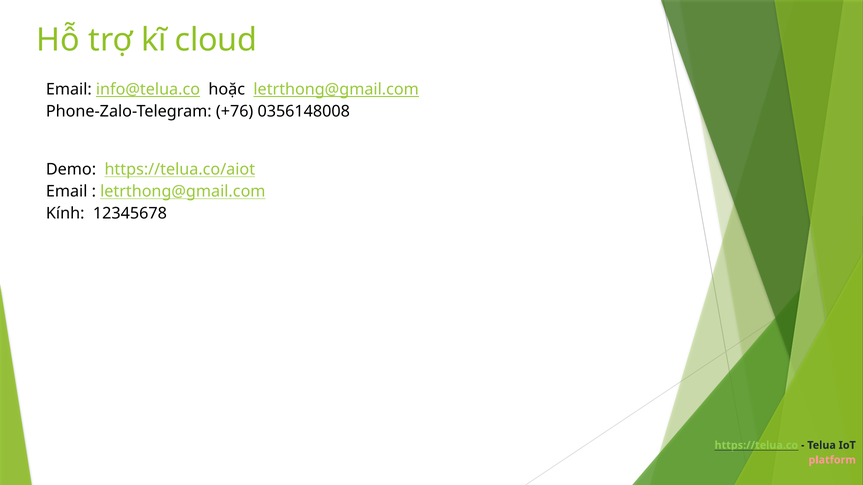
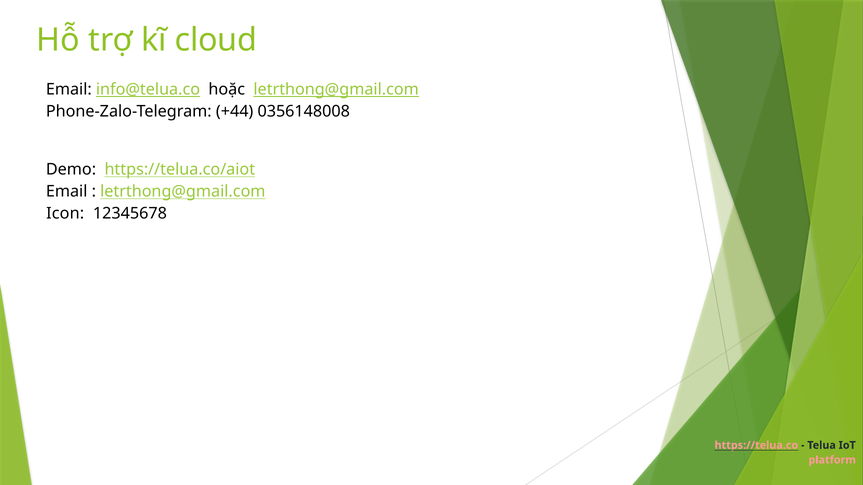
+76: +76 -> +44
Kính: Kính -> Icon
https://telua.co colour: light green -> pink
